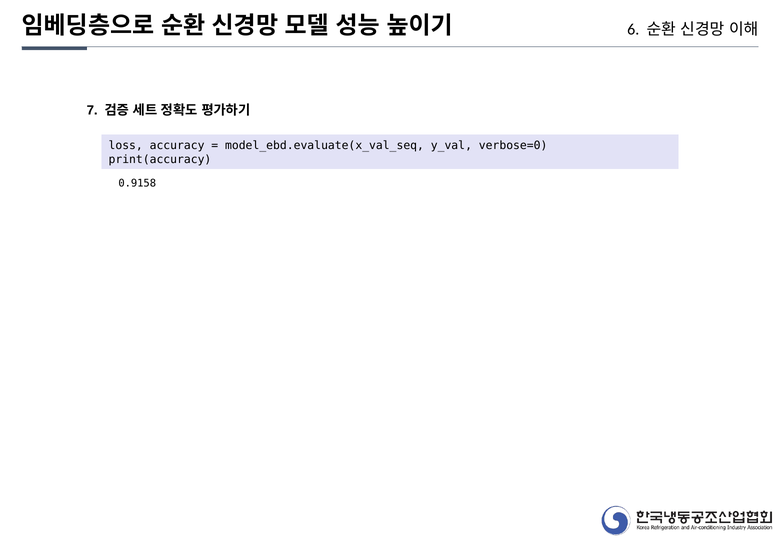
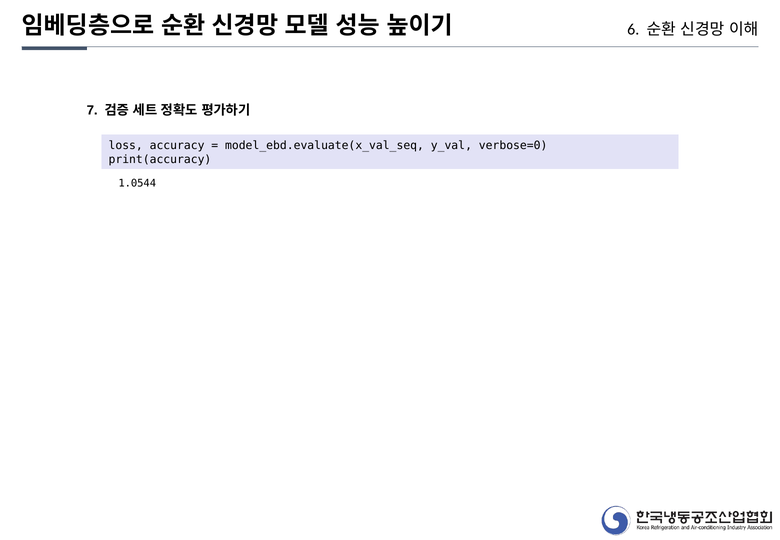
0.9158: 0.9158 -> 1.0544
